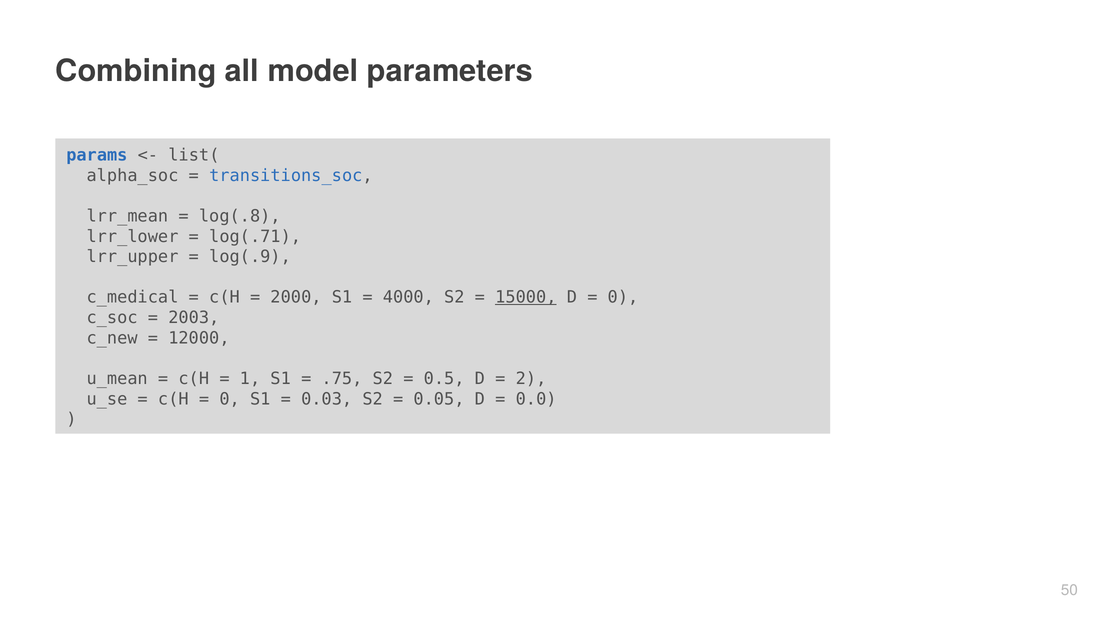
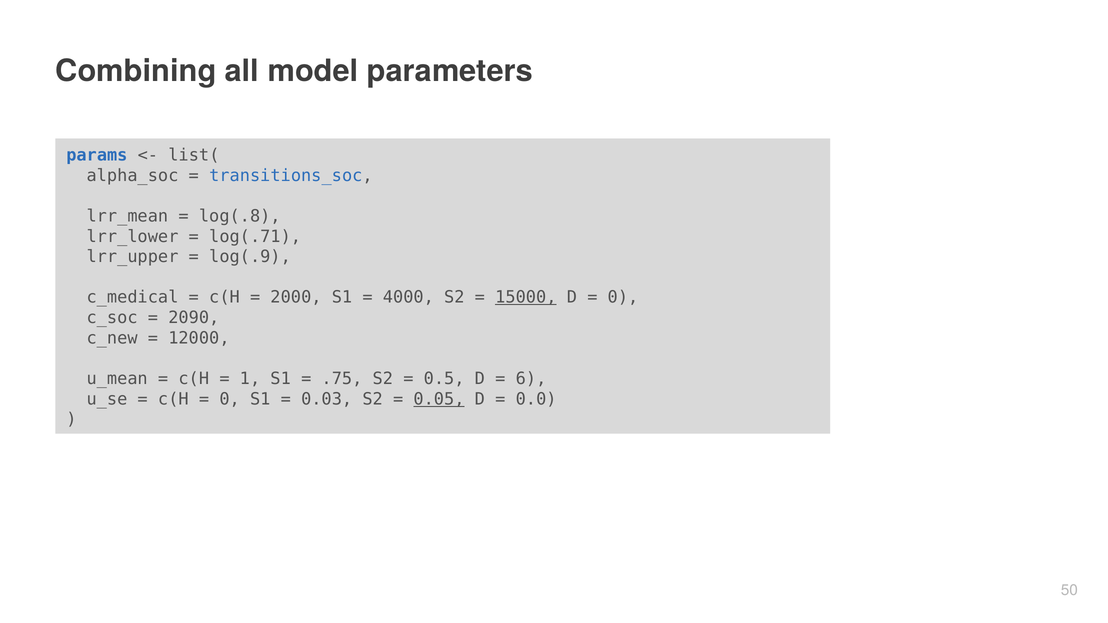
2003: 2003 -> 2090
2: 2 -> 6
0.05 underline: none -> present
